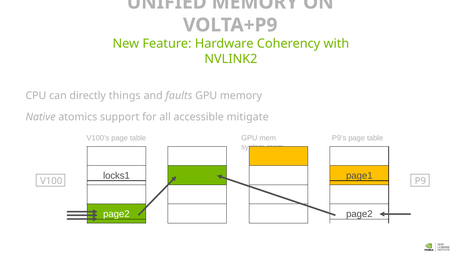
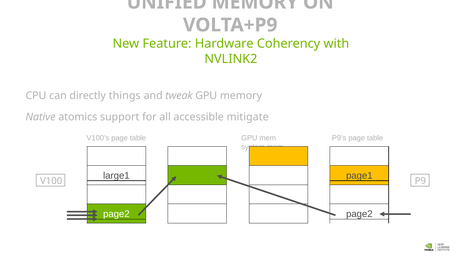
faults: faults -> tweak
locks1: locks1 -> large1
